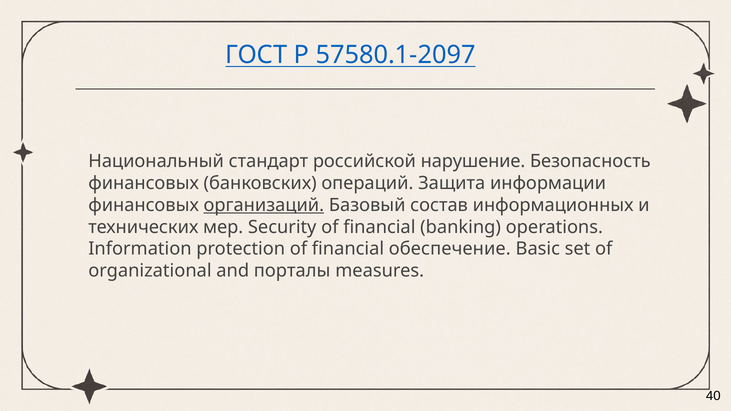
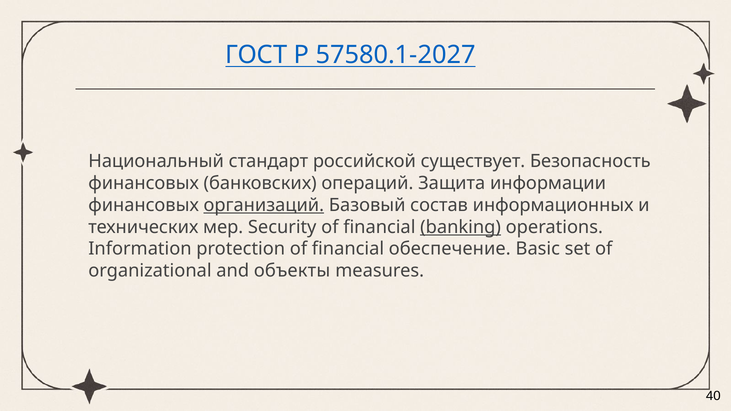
57580.1-2097: 57580.1-2097 -> 57580.1-2027
нарушение: нарушение -> существует
banking underline: none -> present
порталы: порталы -> объекты
